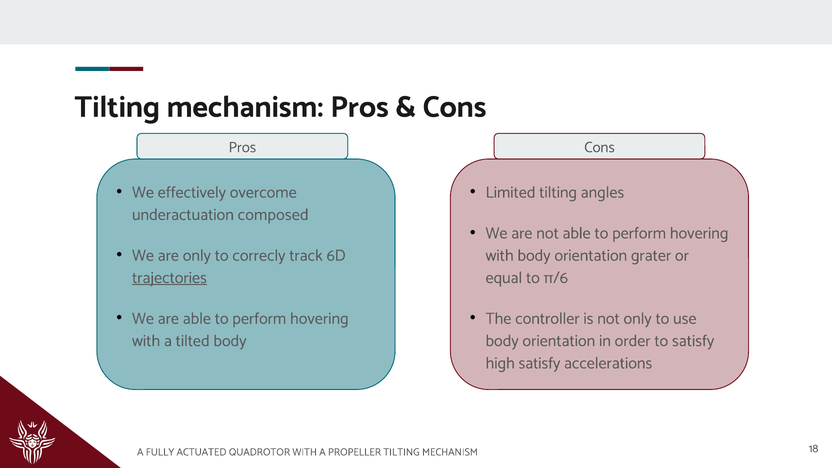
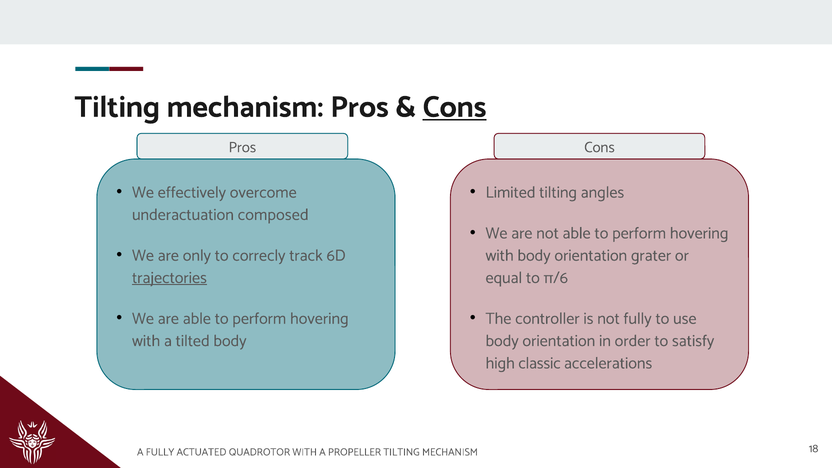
Cons at (455, 107) underline: none -> present
not only: only -> fully
high satisfy: satisfy -> classic
